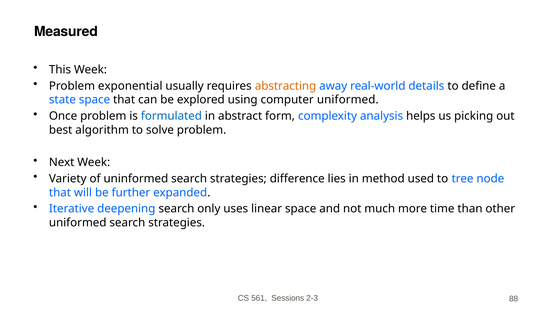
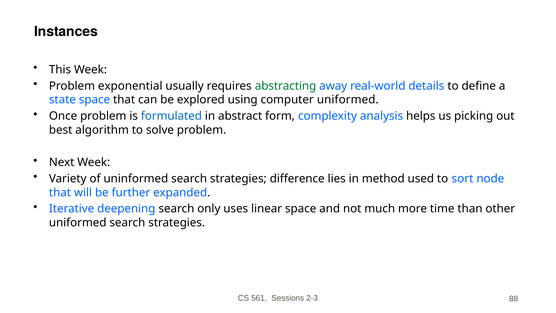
Measured: Measured -> Instances
abstracting colour: orange -> green
tree: tree -> sort
